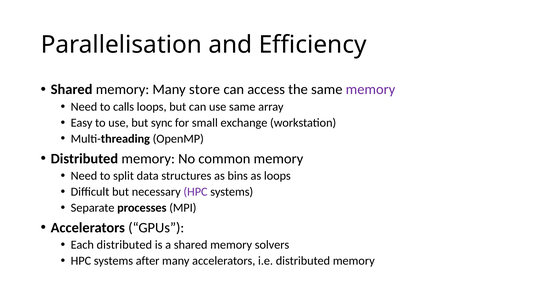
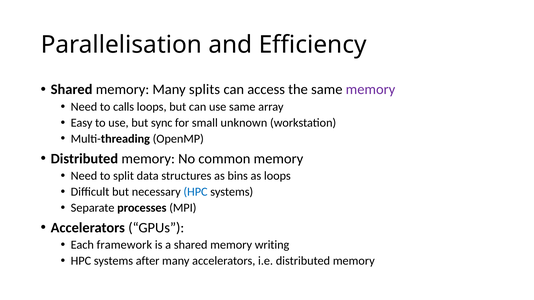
store: store -> splits
exchange: exchange -> unknown
HPC at (196, 192) colour: purple -> blue
Each distributed: distributed -> framework
solvers: solvers -> writing
